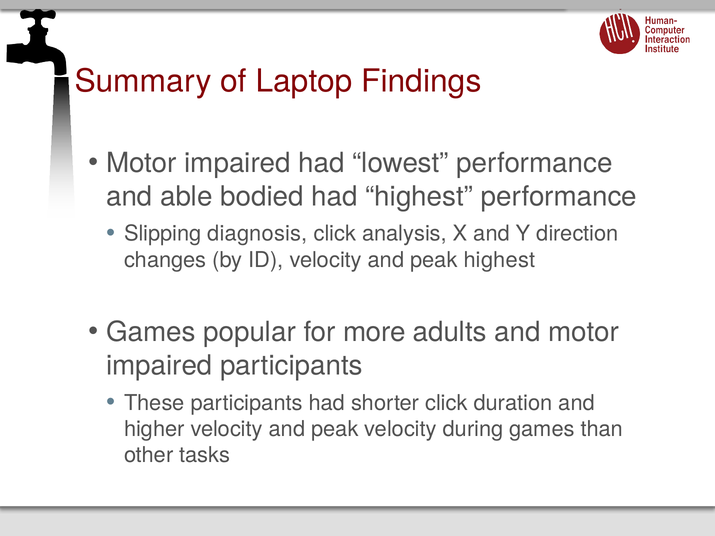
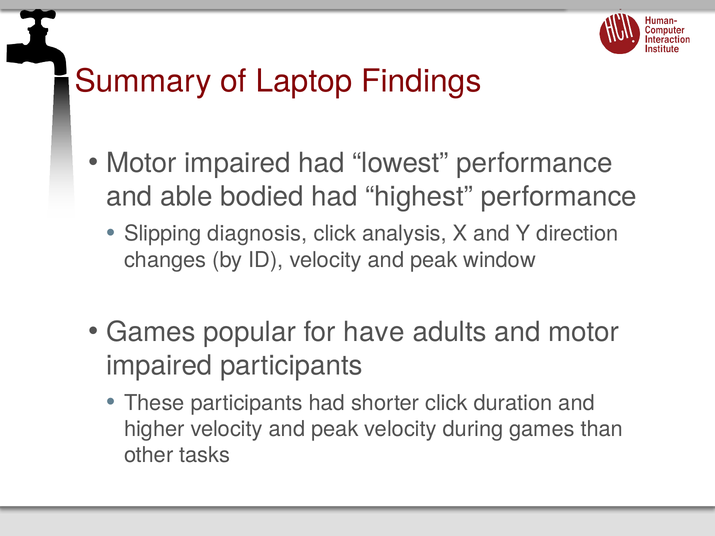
peak highest: highest -> window
more: more -> have
